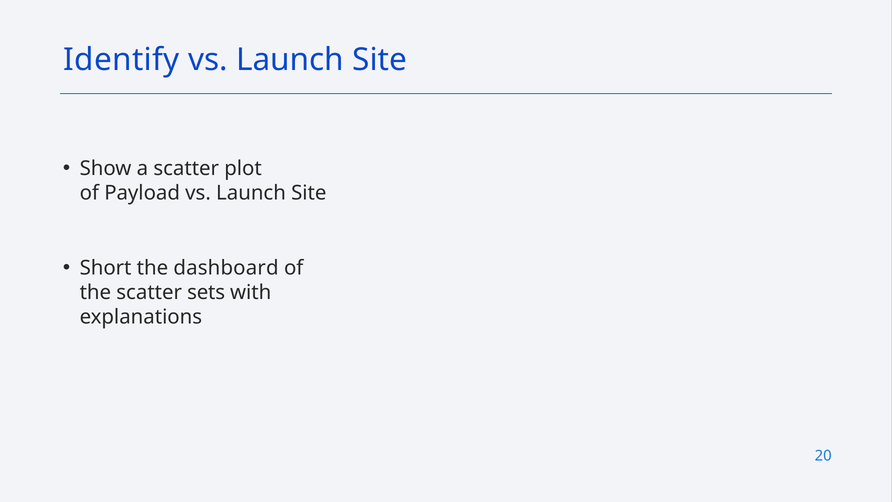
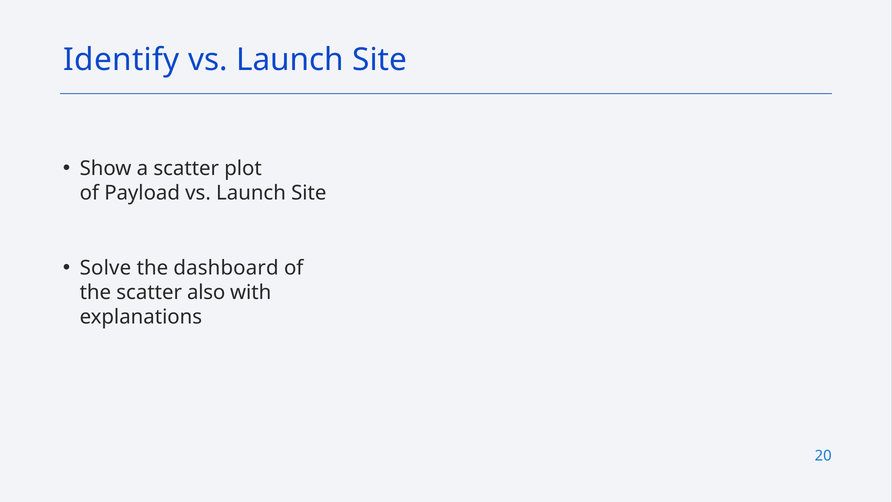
Short: Short -> Solve
sets: sets -> also
